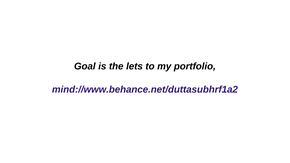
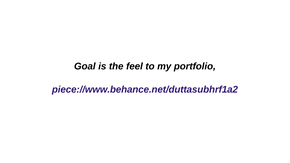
lets: lets -> feel
mind://www.behance.net/duttasubhrf1a2: mind://www.behance.net/duttasubhrf1a2 -> piece://www.behance.net/duttasubhrf1a2
